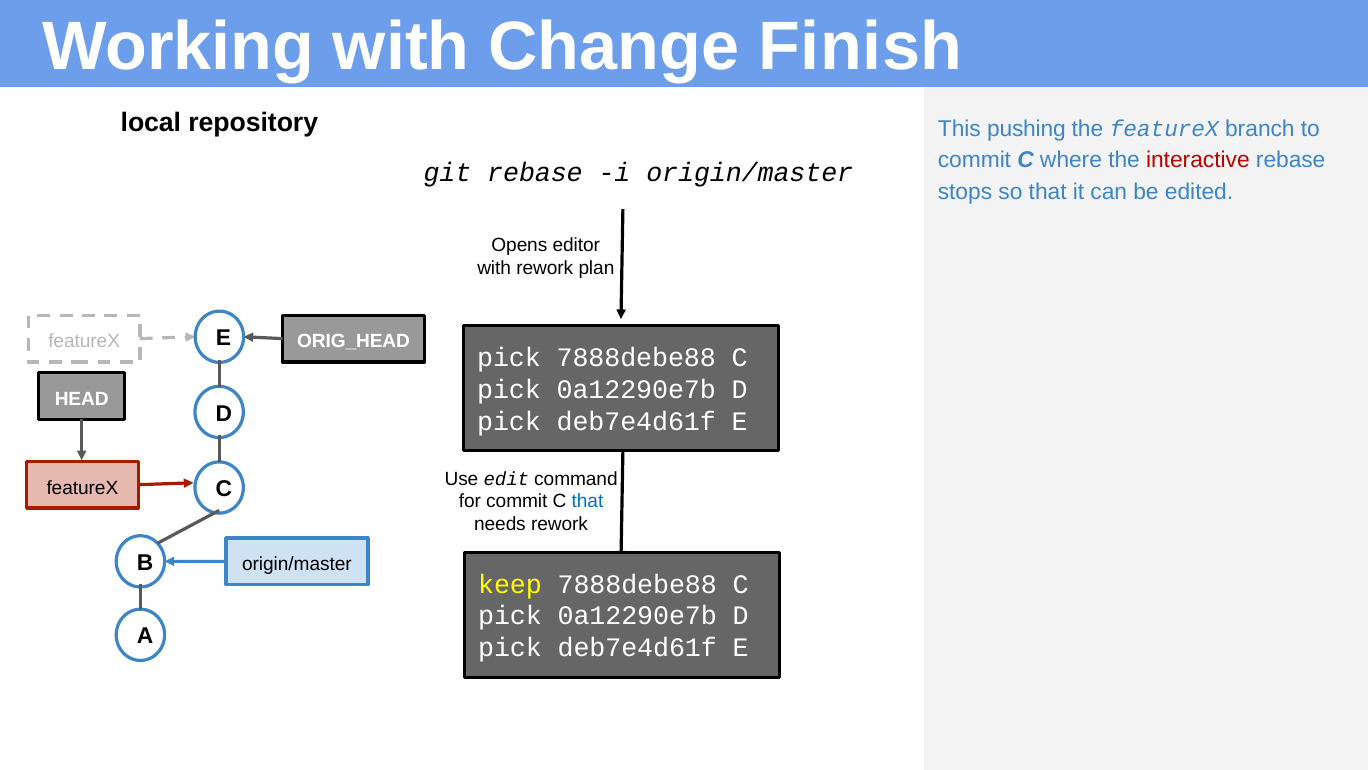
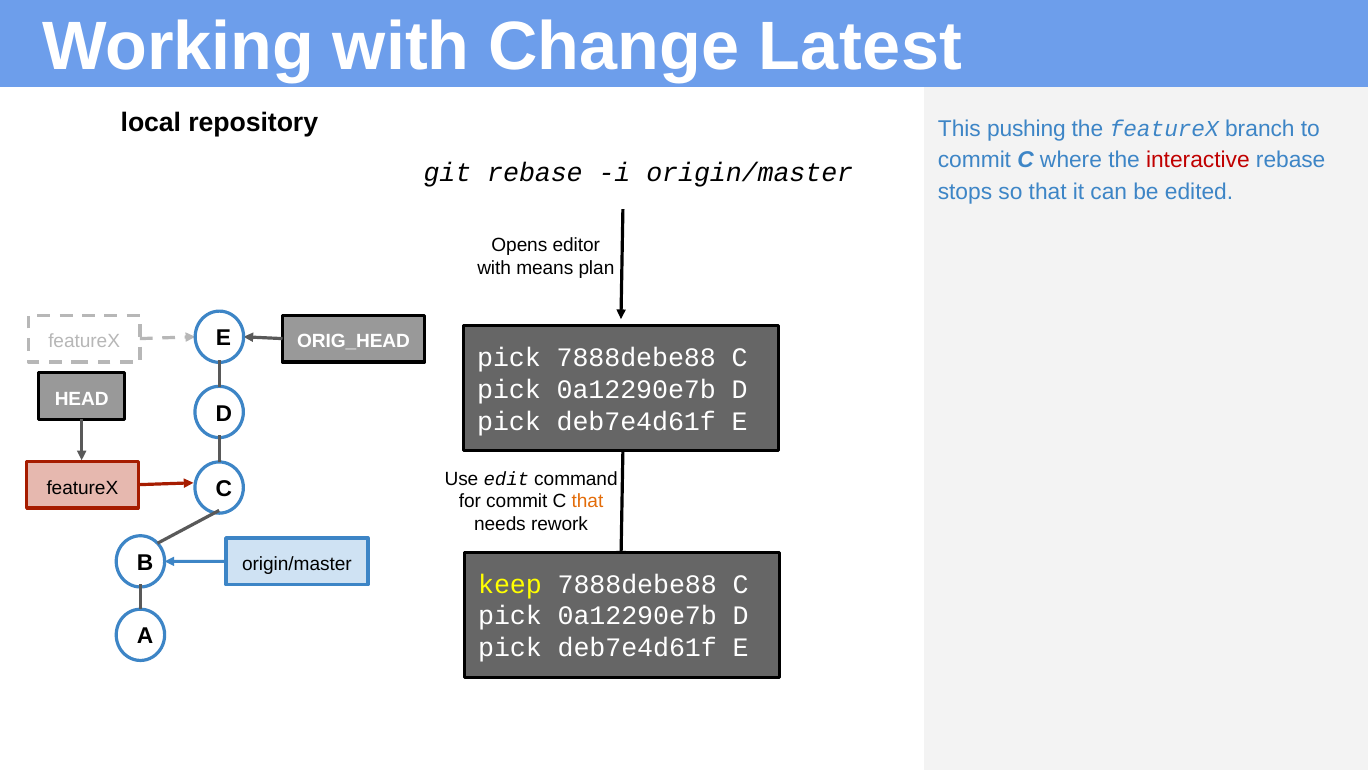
Finish: Finish -> Latest
with rework: rework -> means
that at (587, 501) colour: blue -> orange
